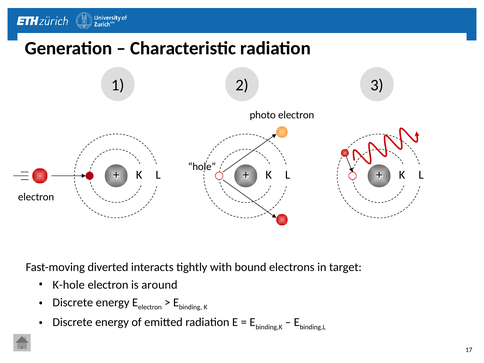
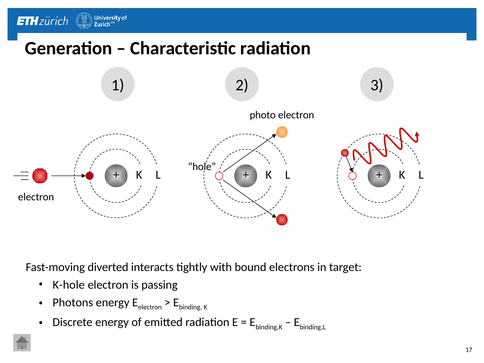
around: around -> passing
Discrete at (73, 303): Discrete -> Photons
